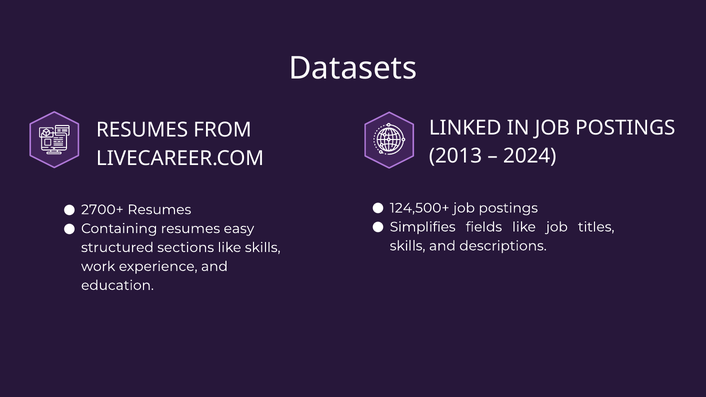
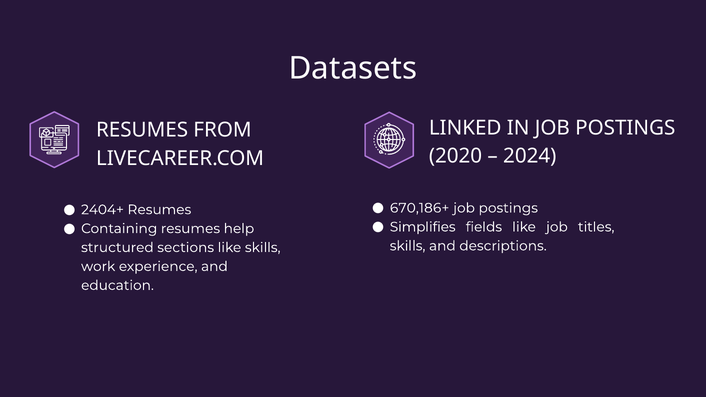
2013: 2013 -> 2020
124,500+: 124,500+ -> 670,186+
2700+: 2700+ -> 2404+
easy: easy -> help
